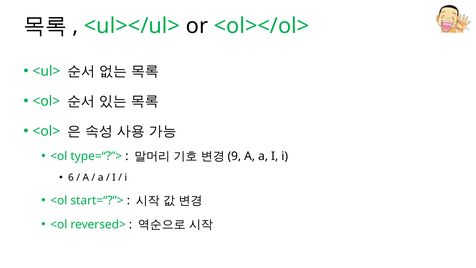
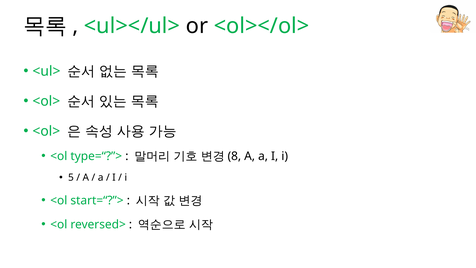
9: 9 -> 8
6: 6 -> 5
